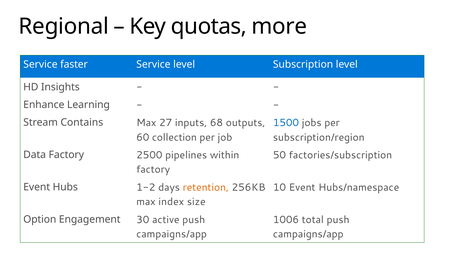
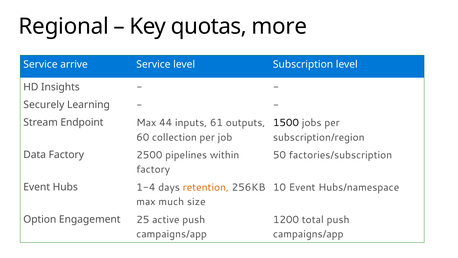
faster: faster -> arrive
Enhance: Enhance -> Securely
1500 colour: blue -> black
Contains: Contains -> Endpoint
27: 27 -> 44
68: 68 -> 61
1-2: 1-2 -> 1-4
index: index -> much
1006: 1006 -> 1200
30: 30 -> 25
